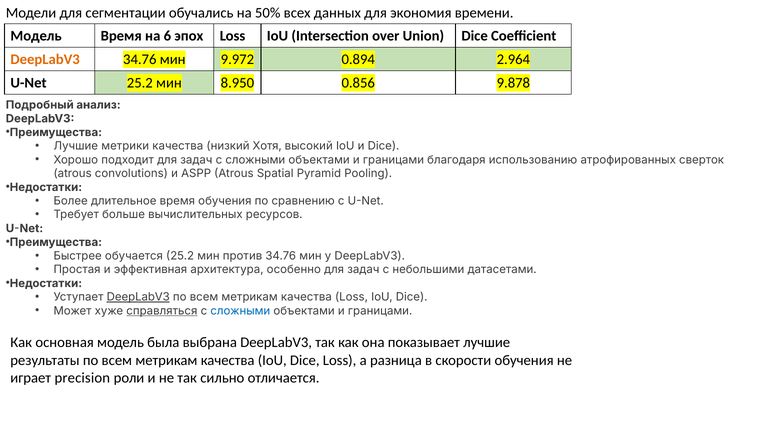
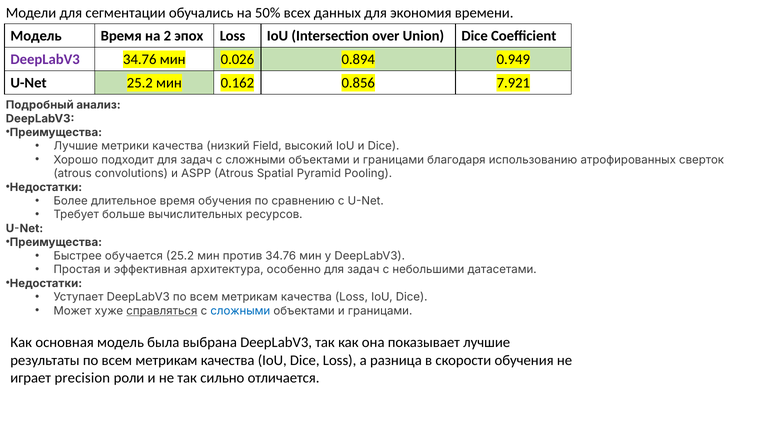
6: 6 -> 2
DeepLabV3 at (45, 59) colour: orange -> purple
9.972: 9.972 -> 0.026
2.964: 2.964 -> 0.949
8.950: 8.950 -> 0.162
9.878: 9.878 -> 7.921
Хотя: Хотя -> Field
DeepLabV3 at (138, 297) underline: present -> none
